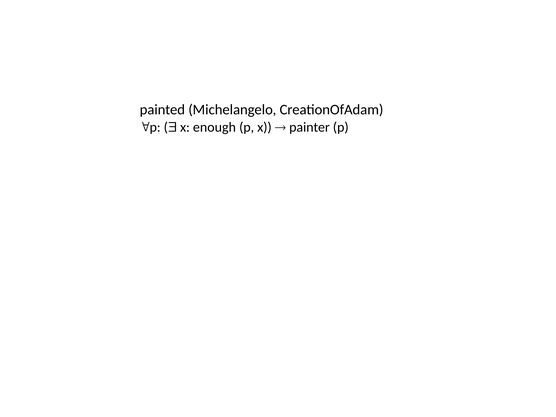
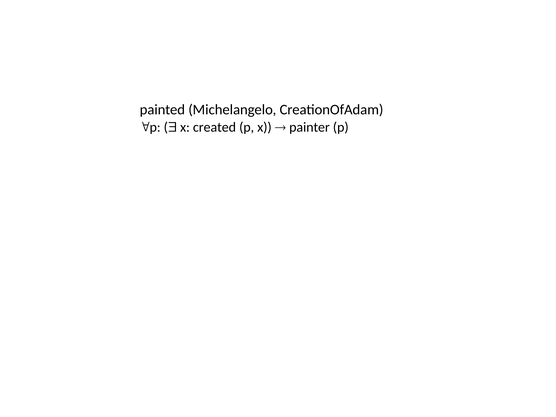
enough: enough -> created
